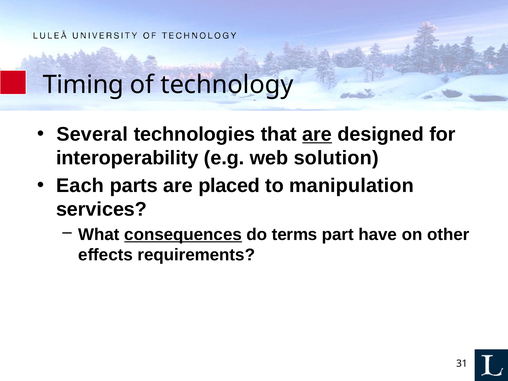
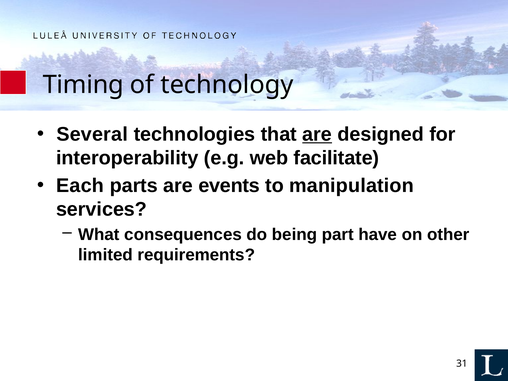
solution: solution -> facilitate
placed: placed -> events
consequences underline: present -> none
terms: terms -> being
effects: effects -> limited
